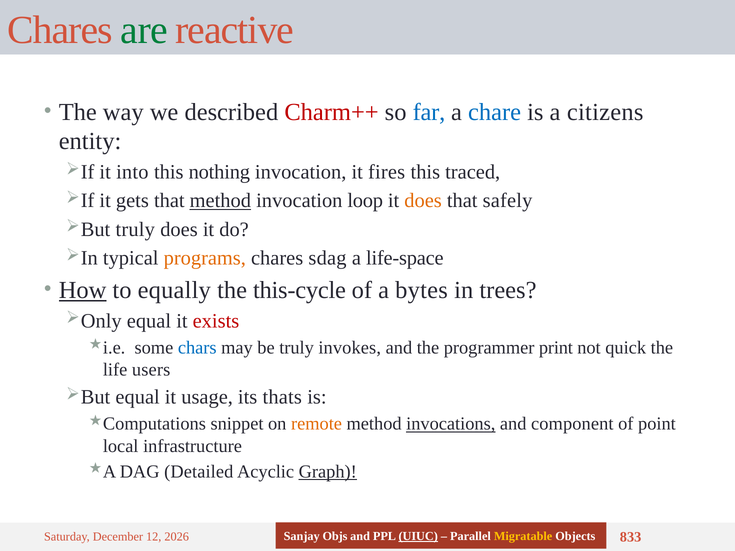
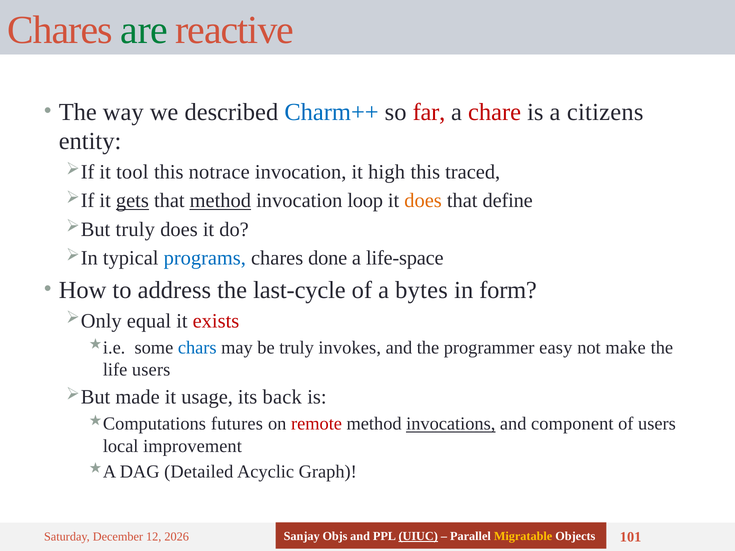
Charm++ colour: red -> blue
far colour: blue -> red
chare colour: blue -> red
into: into -> tool
nothing: nothing -> notrace
fires: fires -> high
gets underline: none -> present
safely: safely -> define
programs colour: orange -> blue
sdag: sdag -> done
How underline: present -> none
equally: equally -> address
this-cycle: this-cycle -> last-cycle
trees: trees -> form
print: print -> easy
quick: quick -> make
equal at (138, 397): equal -> made
thats: thats -> back
snippet: snippet -> futures
remote colour: orange -> red
of point: point -> users
infrastructure: infrastructure -> improvement
Graph underline: present -> none
833: 833 -> 101
